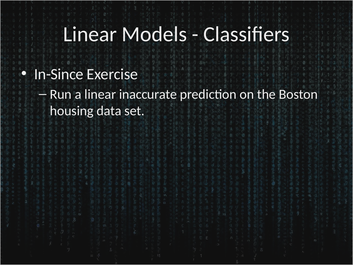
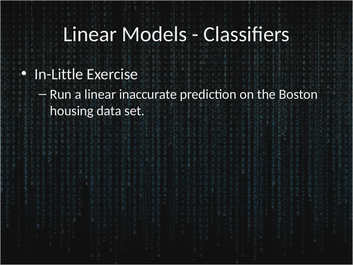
In-Since: In-Since -> In-Little
